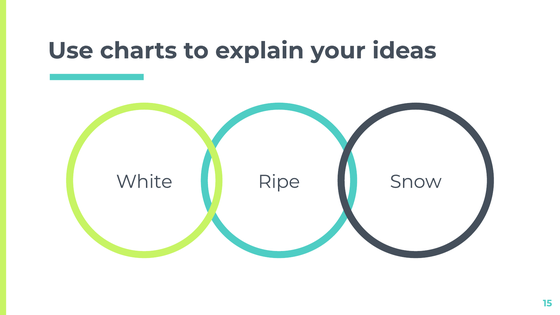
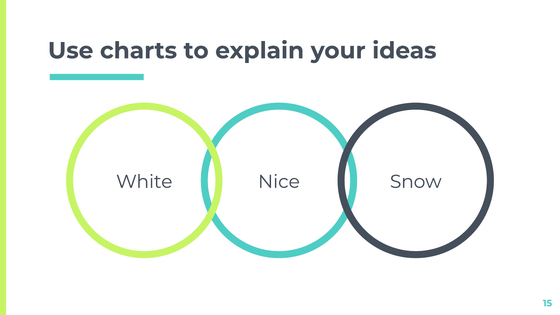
Ripe: Ripe -> Nice
